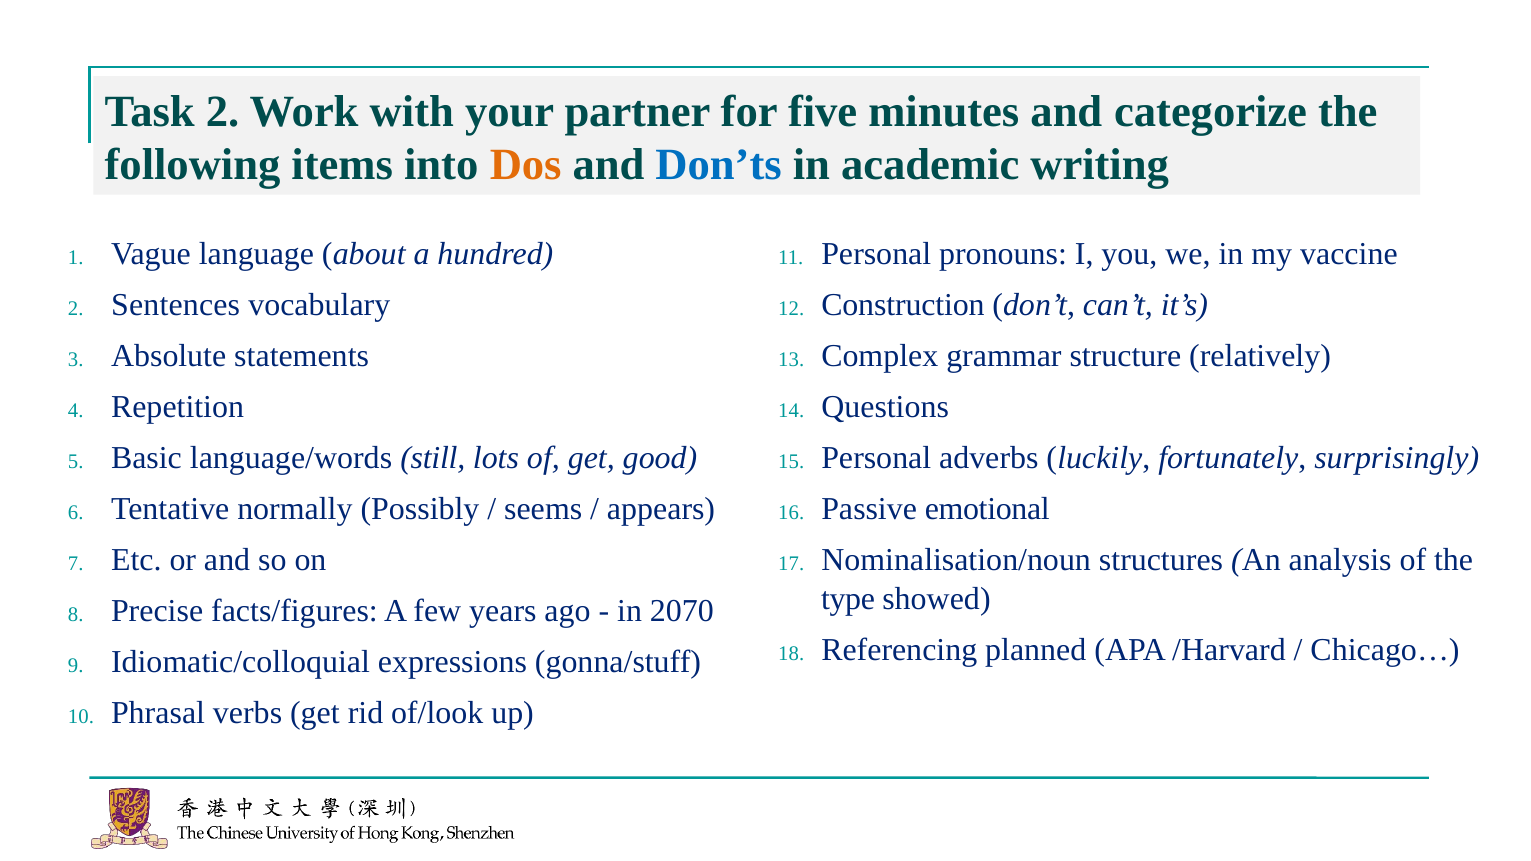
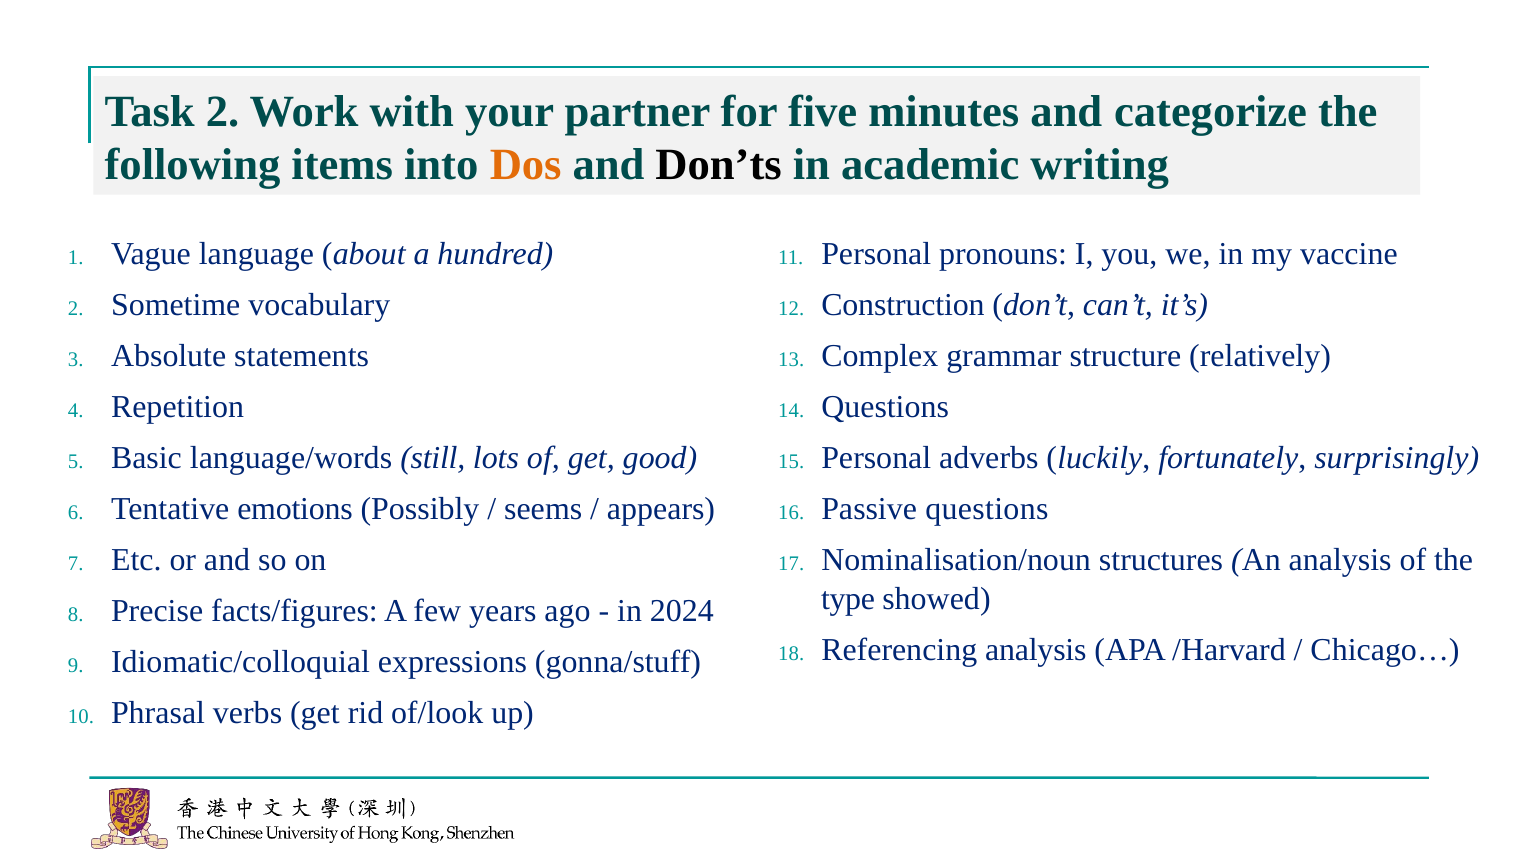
Don’ts colour: blue -> black
Sentences: Sentences -> Sometime
normally: normally -> emotions
Passive emotional: emotional -> questions
2070: 2070 -> 2024
Referencing planned: planned -> analysis
